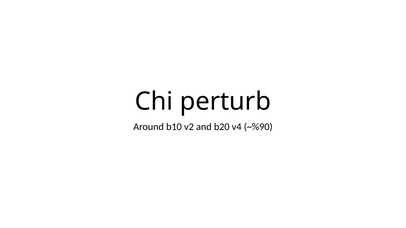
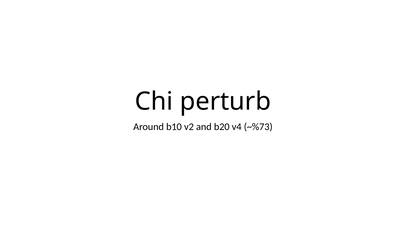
~%90: ~%90 -> ~%73
